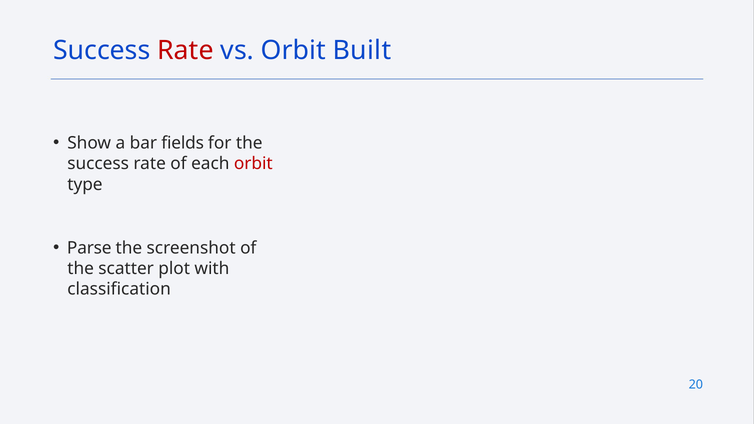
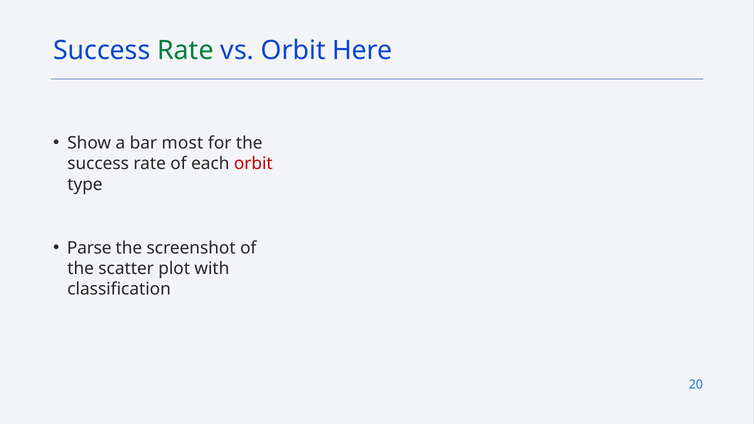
Rate at (186, 50) colour: red -> green
Built: Built -> Here
fields: fields -> most
